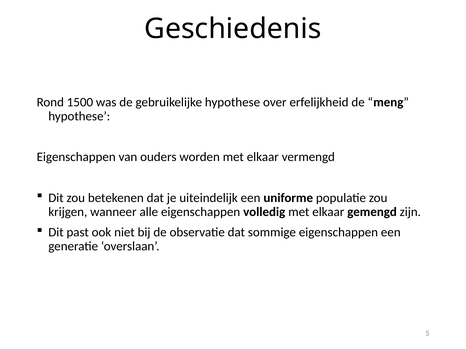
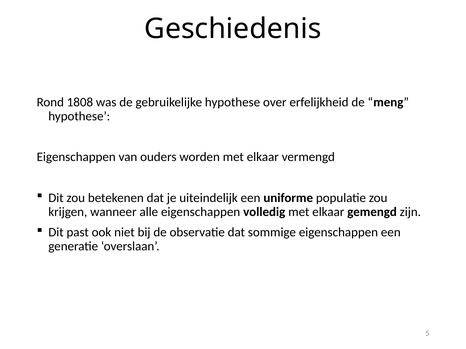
1500: 1500 -> 1808
